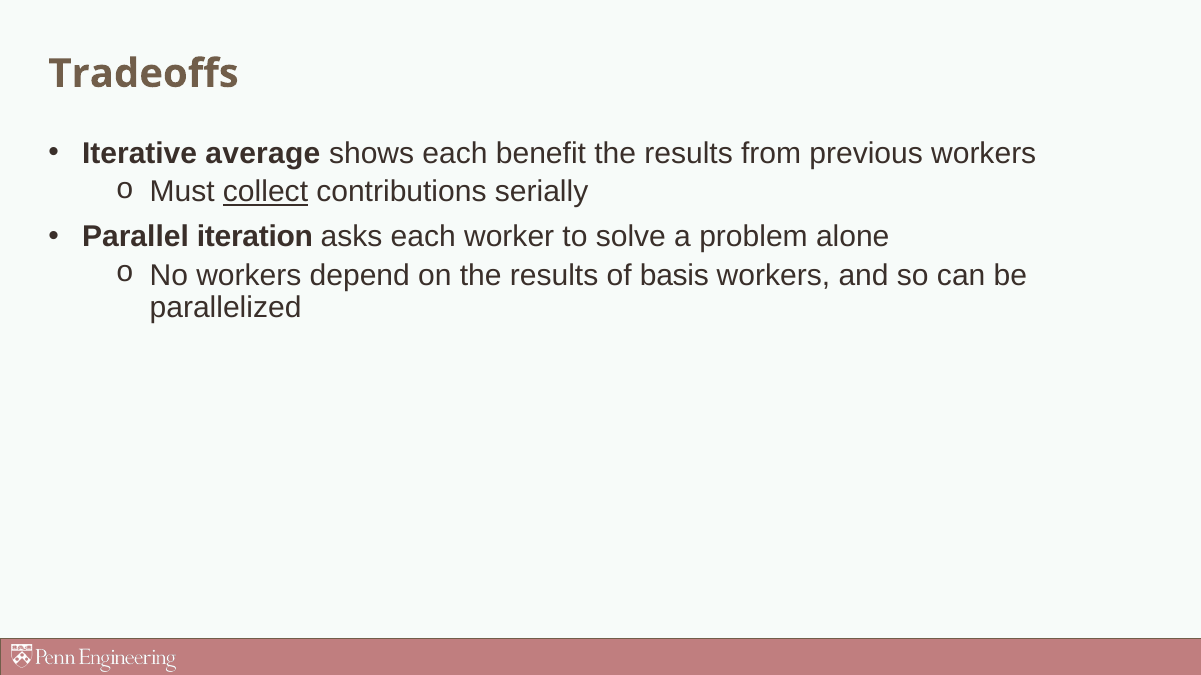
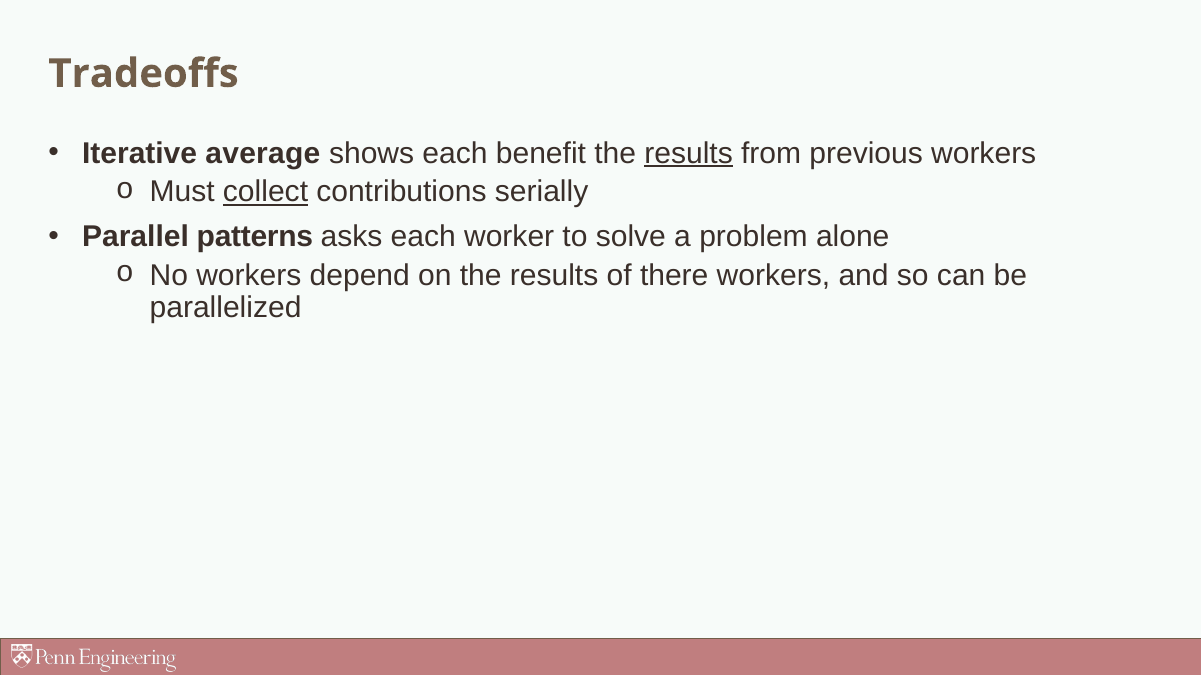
results at (689, 153) underline: none -> present
iteration: iteration -> patterns
basis: basis -> there
